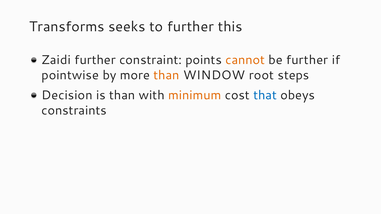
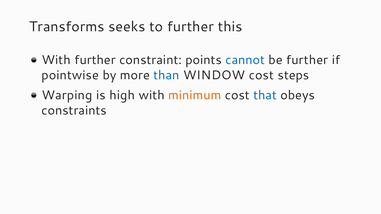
Zaidi at (56, 60): Zaidi -> With
cannot colour: orange -> blue
than at (166, 75) colour: orange -> blue
WINDOW root: root -> cost
Decision: Decision -> Warping
is than: than -> high
